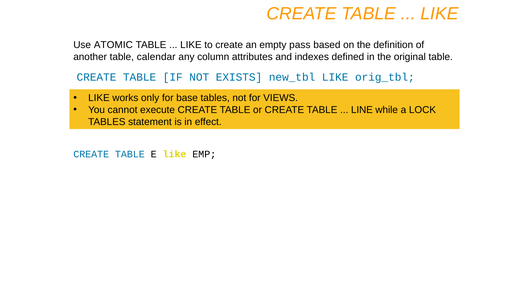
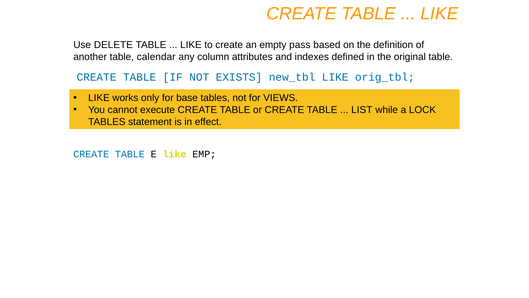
ATOMIC: ATOMIC -> DELETE
LINE: LINE -> LIST
